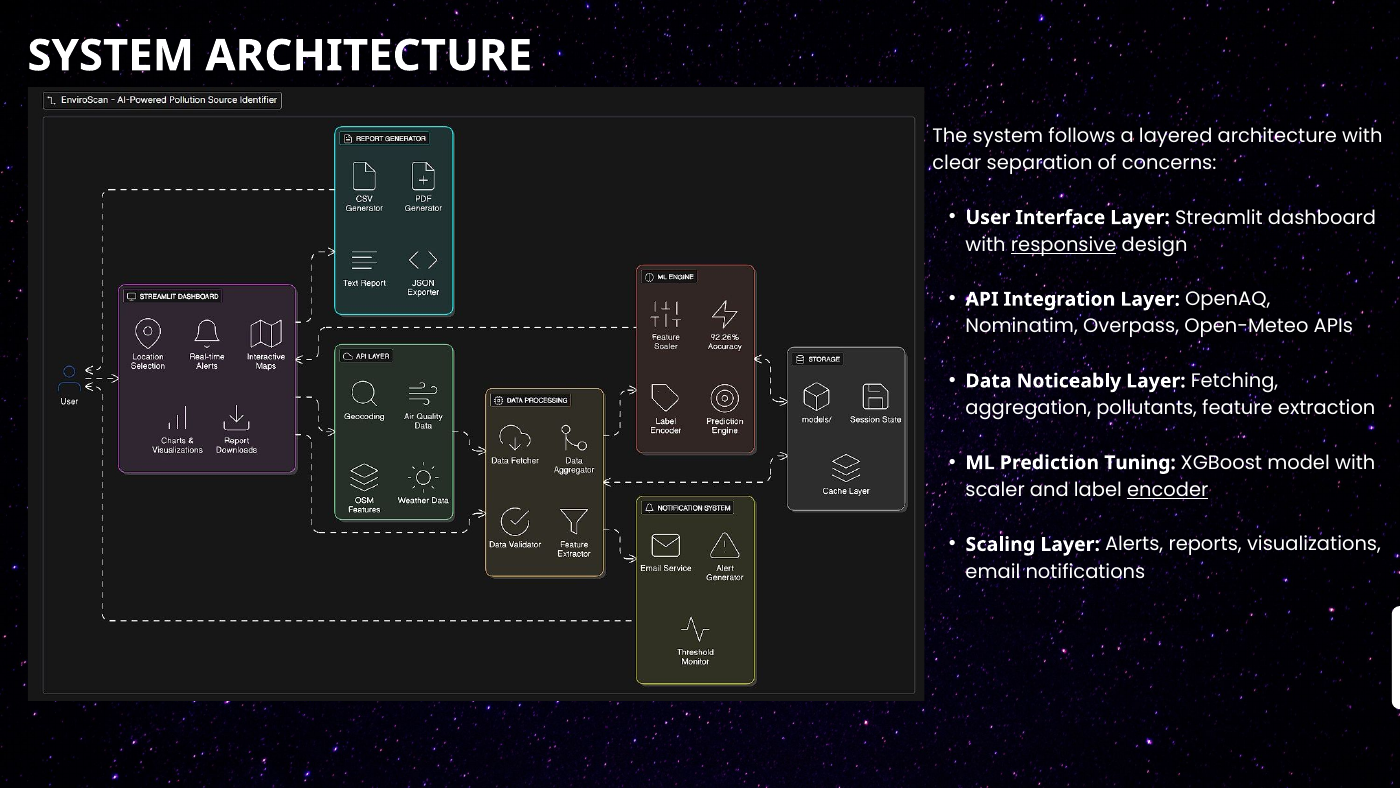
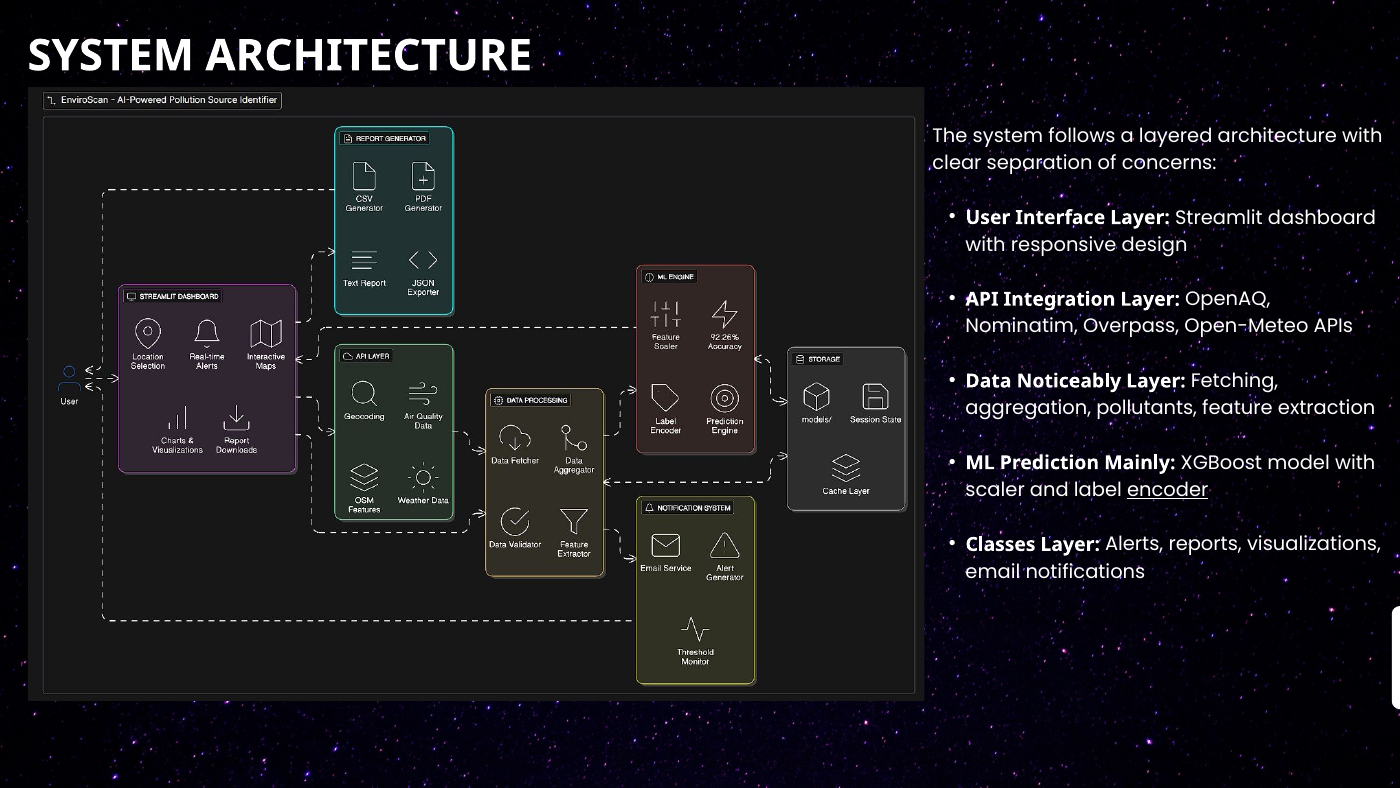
responsive underline: present -> none
Tuning: Tuning -> Mainly
Scaling: Scaling -> Classes
